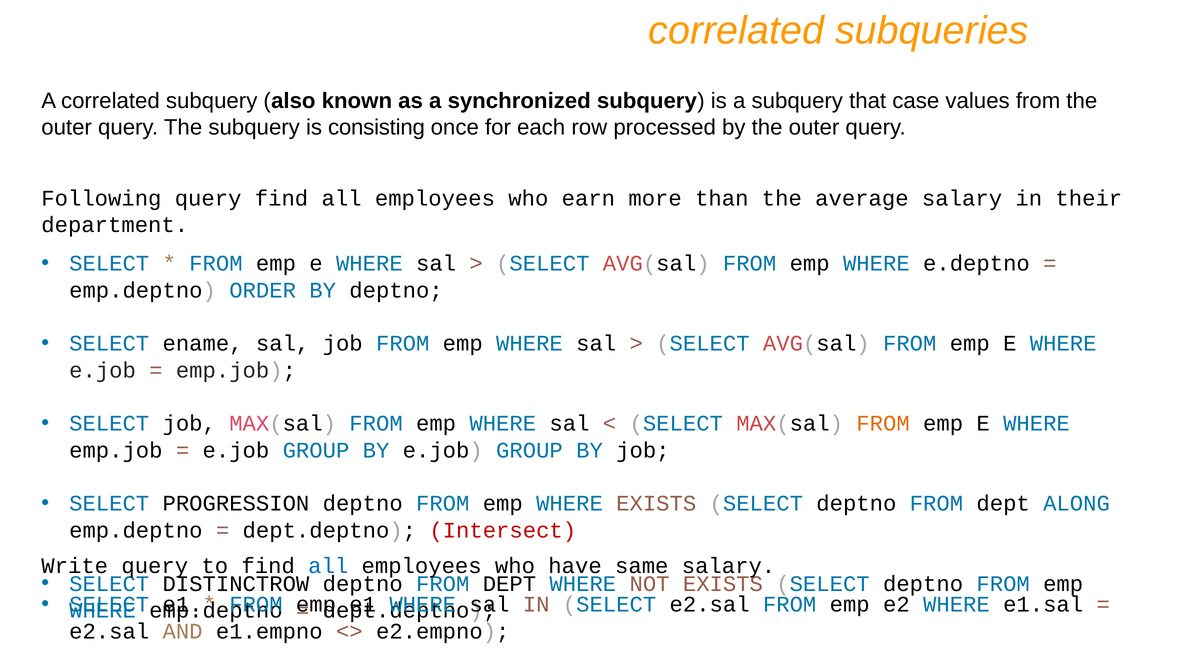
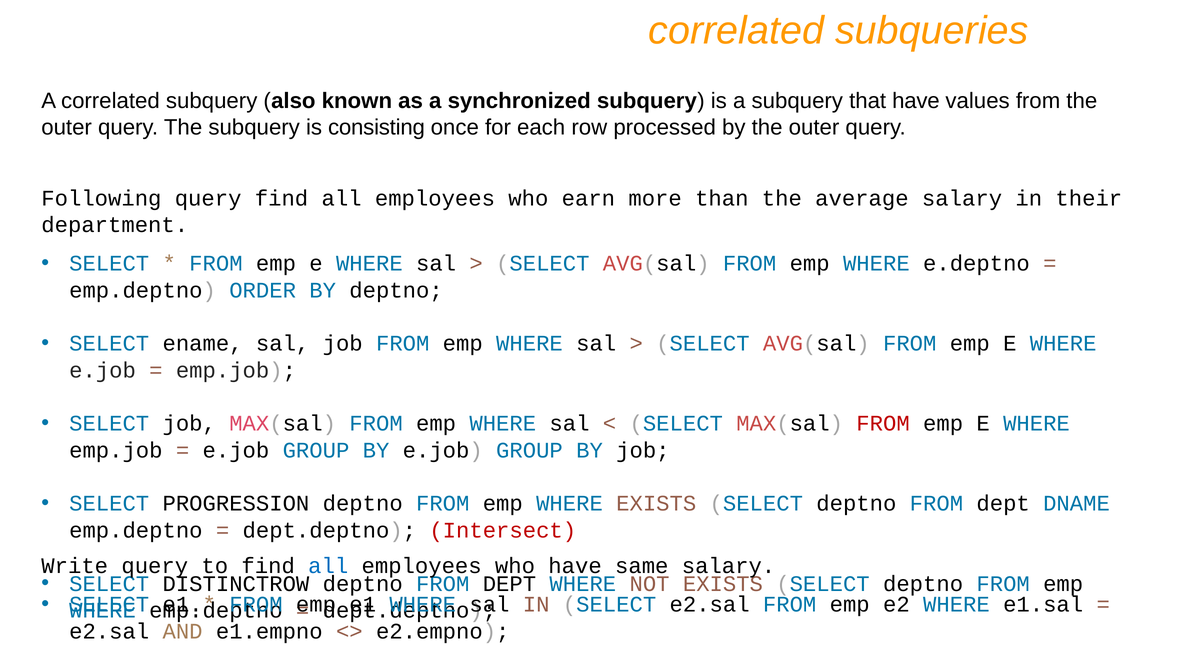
that case: case -> have
FROM at (883, 424) colour: orange -> red
ALONG: ALONG -> DNAME
